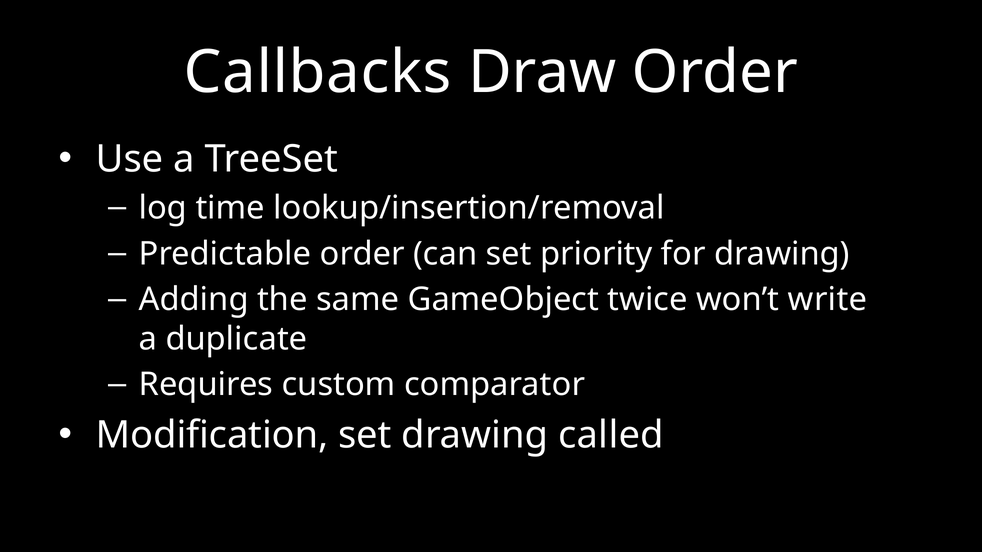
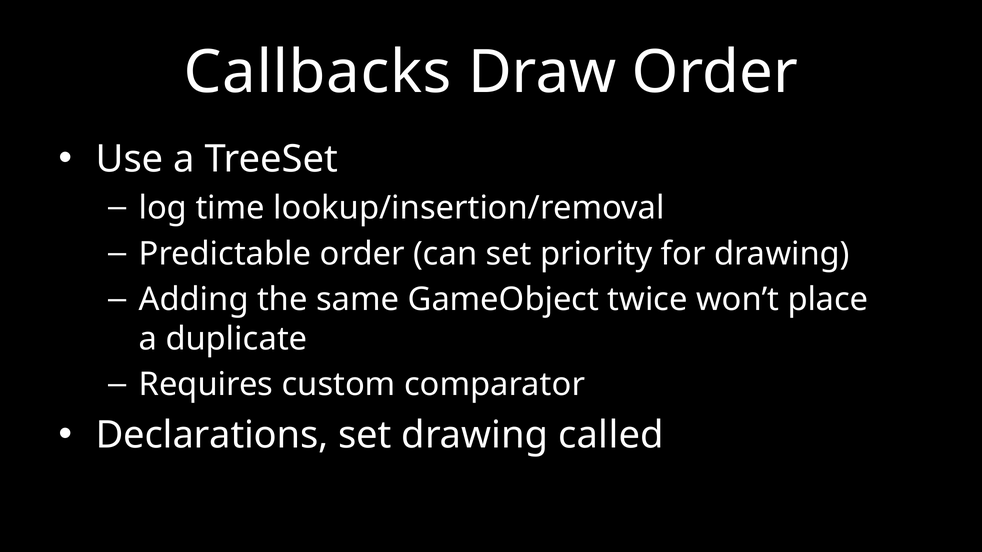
write: write -> place
Modification: Modification -> Declarations
